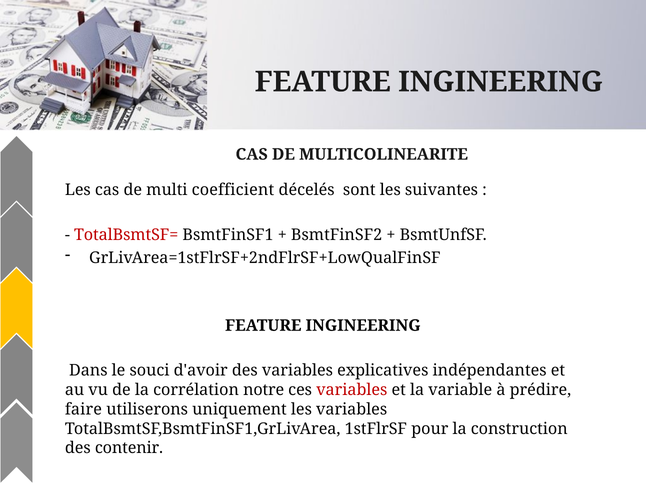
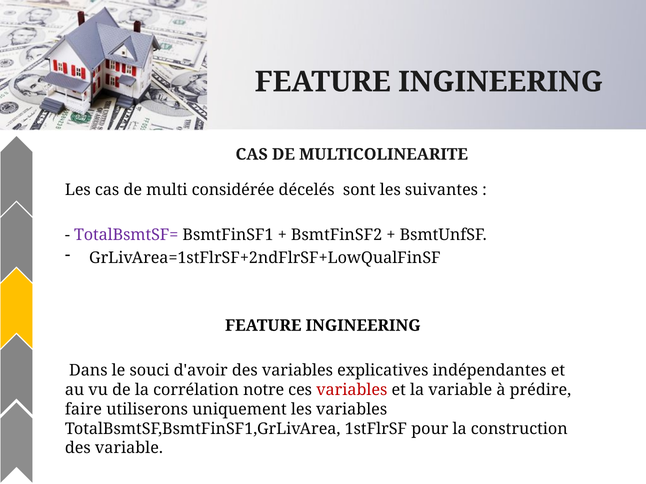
coefficient: coefficient -> considérée
TotalBsmtSF= colour: red -> purple
des contenir: contenir -> variable
